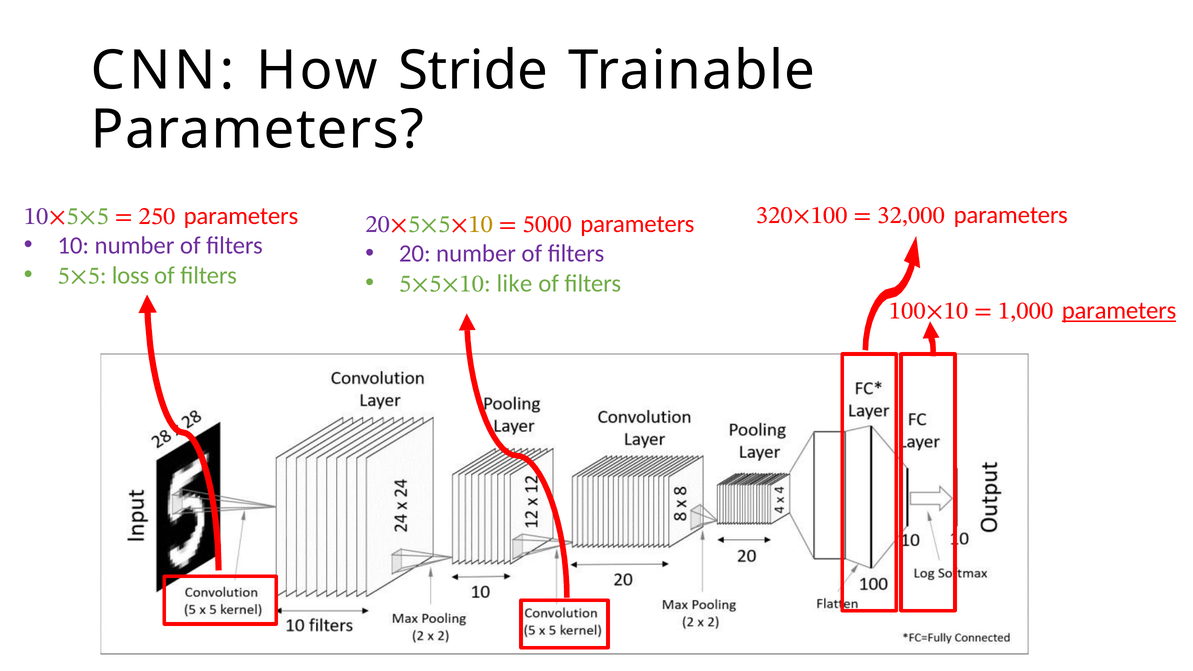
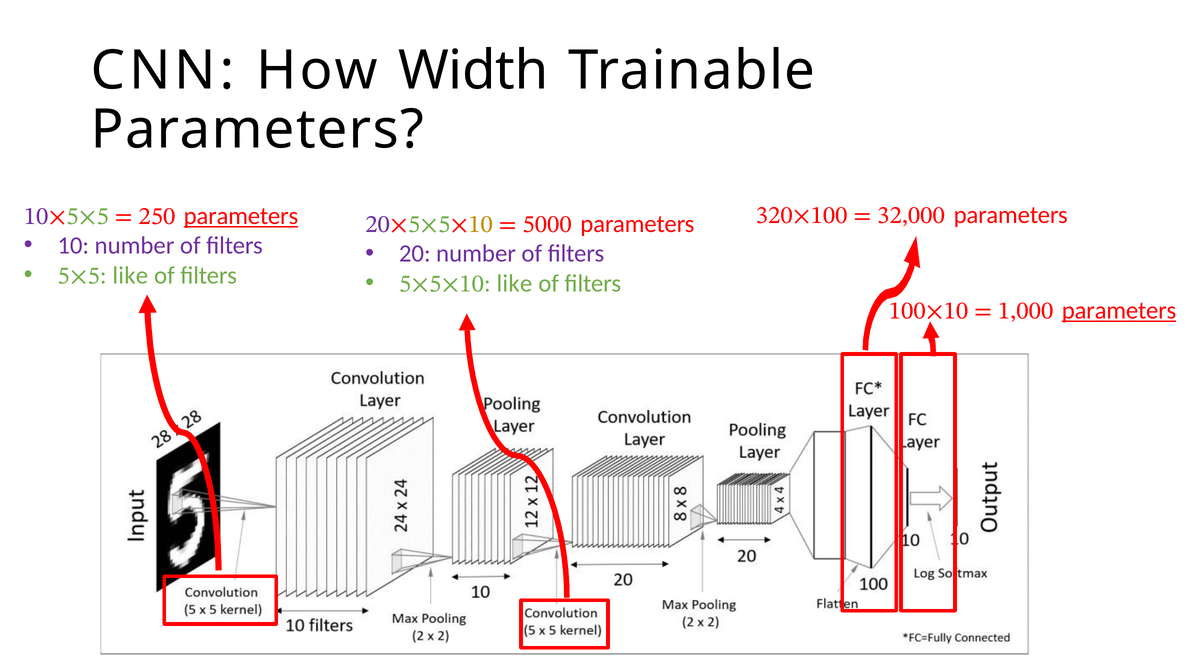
Stride: Stride -> Width
parameters at (241, 216) underline: none -> present
loss at (131, 276): loss -> like
